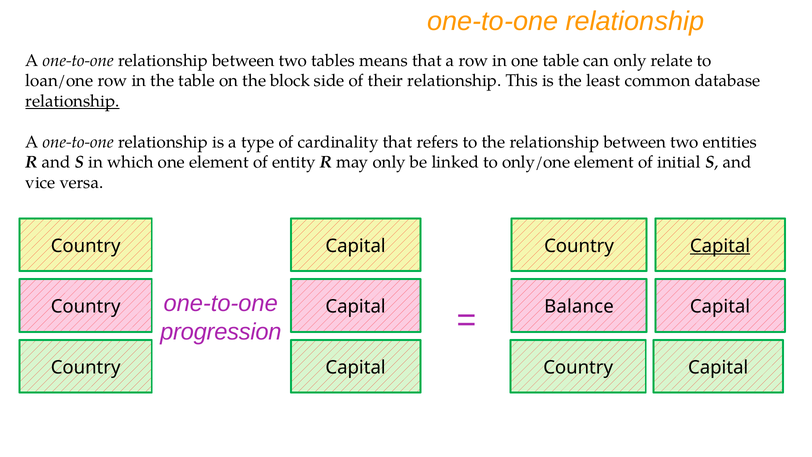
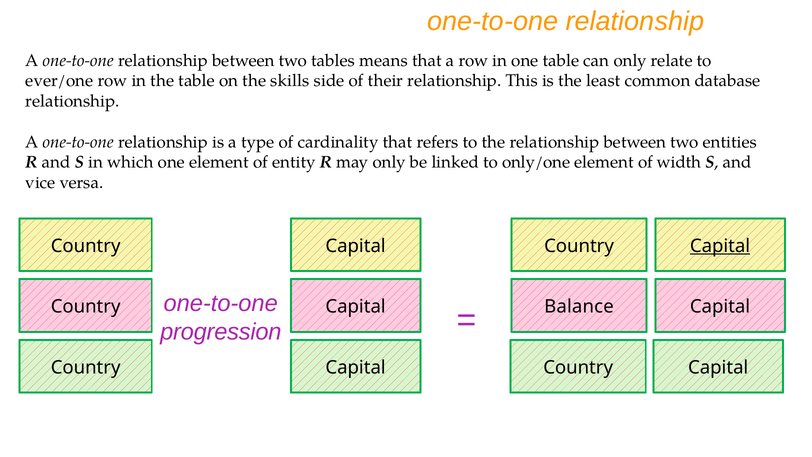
loan/one: loan/one -> ever/one
block: block -> skills
relationship at (72, 101) underline: present -> none
initial: initial -> width
